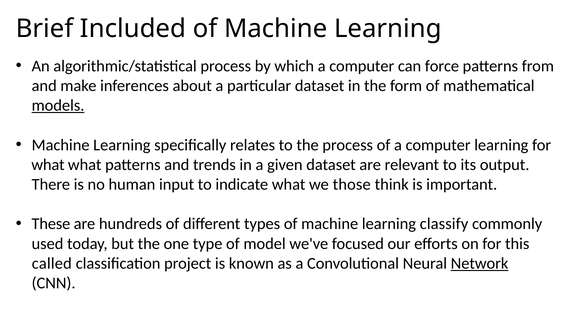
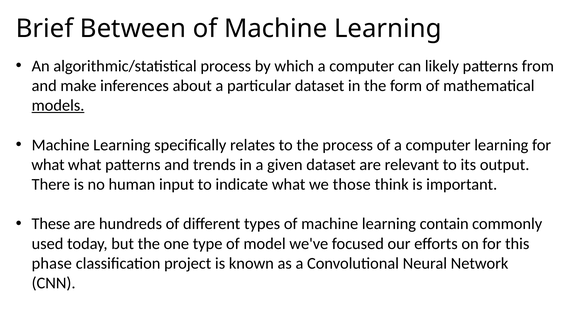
Included: Included -> Between
force: force -> likely
classify: classify -> contain
called: called -> phase
Network underline: present -> none
